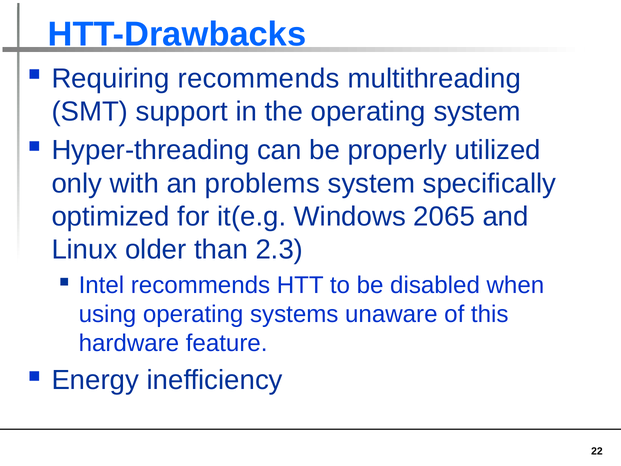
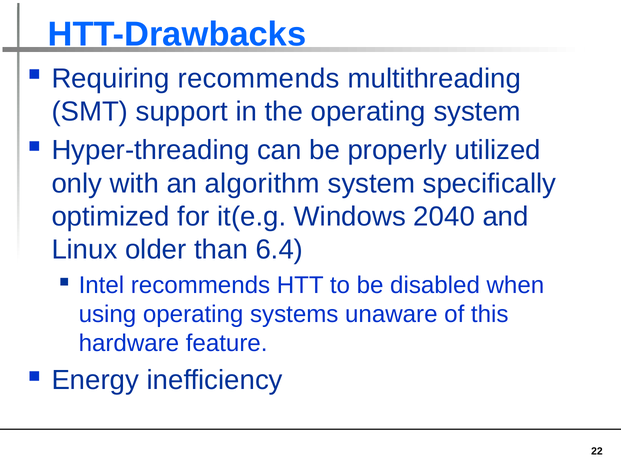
problems: problems -> algorithm
2065: 2065 -> 2040
2.3: 2.3 -> 6.4
